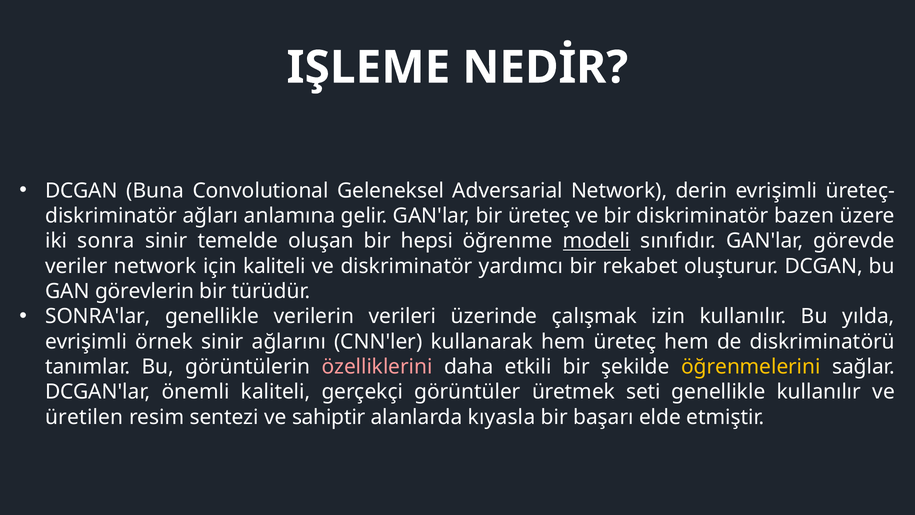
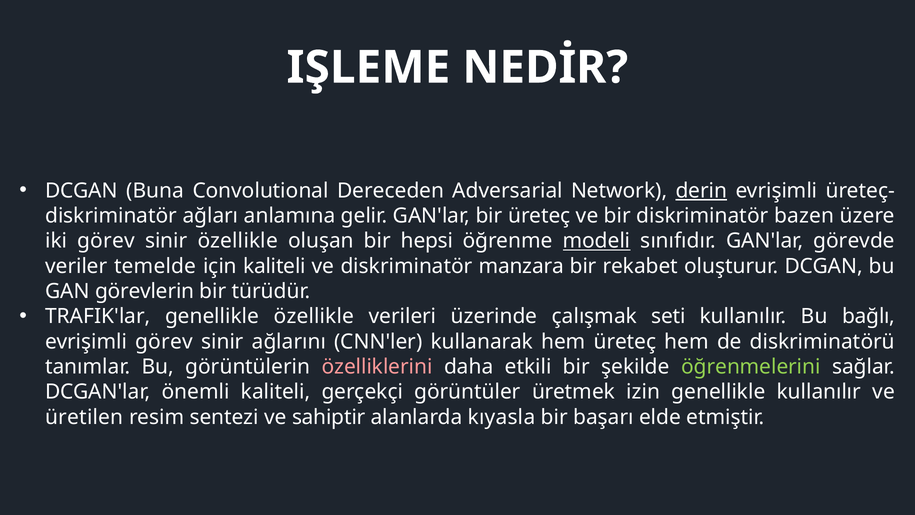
Geleneksel: Geleneksel -> Dereceden
derin underline: none -> present
iki sonra: sonra -> görev
sinir temelde: temelde -> özellikle
veriler network: network -> temelde
yardımcı: yardımcı -> manzara
SONRA'lar: SONRA'lar -> TRAFIK'lar
genellikle verilerin: verilerin -> özellikle
izin: izin -> seti
yılda: yılda -> bağlı
evrişimli örnek: örnek -> görev
öğrenmelerini colour: yellow -> light green
seti: seti -> izin
